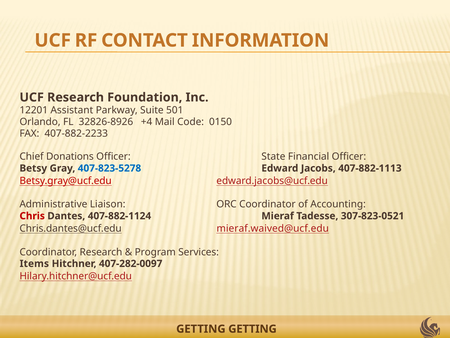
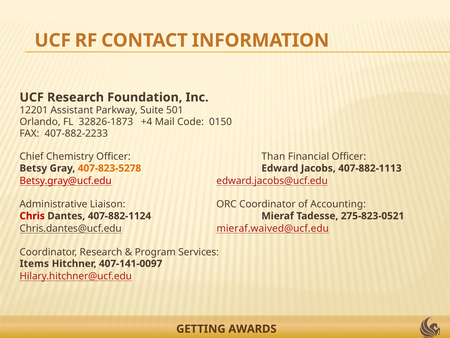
32826-8926: 32826-8926 -> 32826-1873
Donations: Donations -> Chemistry
State: State -> Than
407-823-5278 colour: blue -> orange
307-823-0521: 307-823-0521 -> 275-823-0521
407-282-0097: 407-282-0097 -> 407-141-0097
GETTING GETTING: GETTING -> AWARDS
